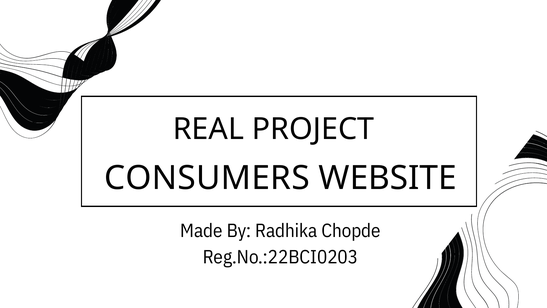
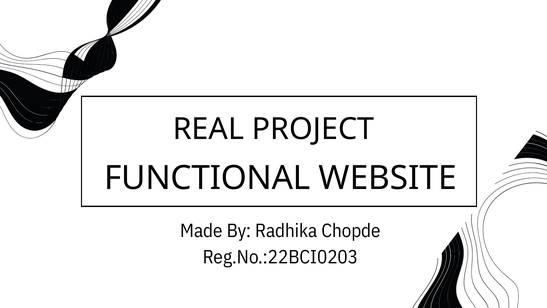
CONSUMERS: CONSUMERS -> FUNCTIONAL
